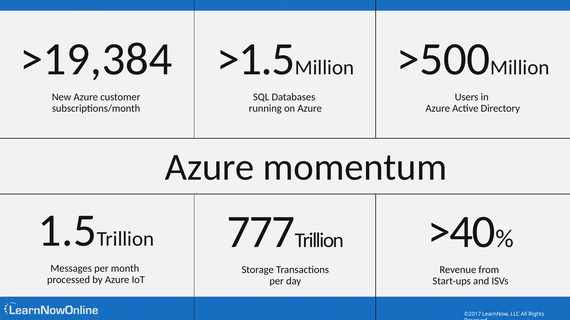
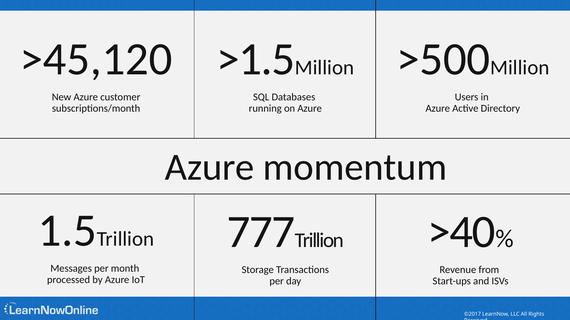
>19,384: >19,384 -> >45,120
